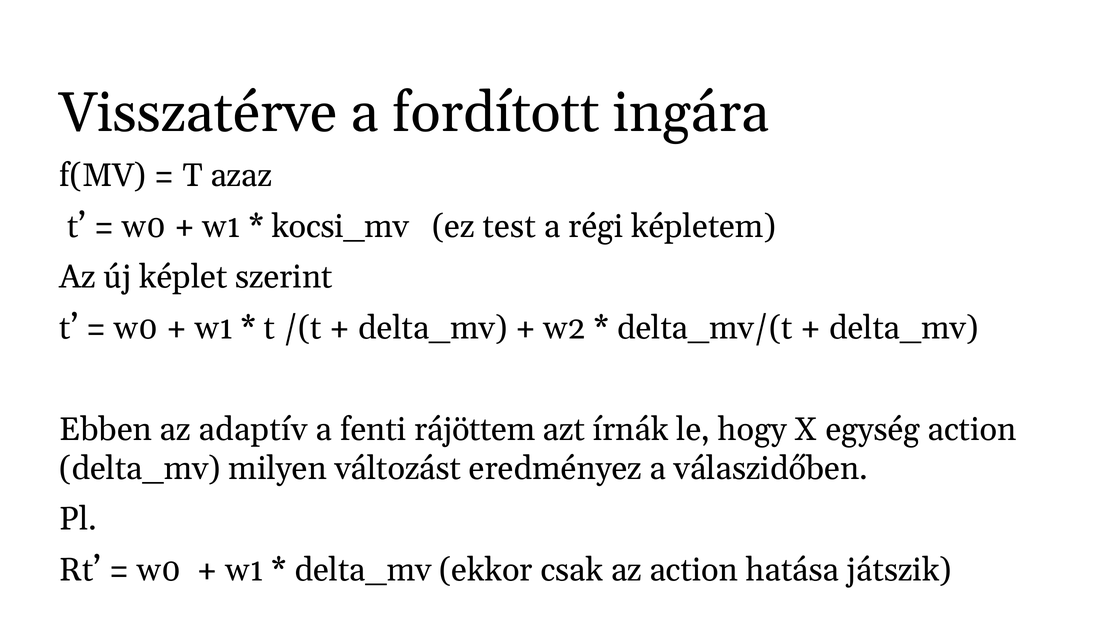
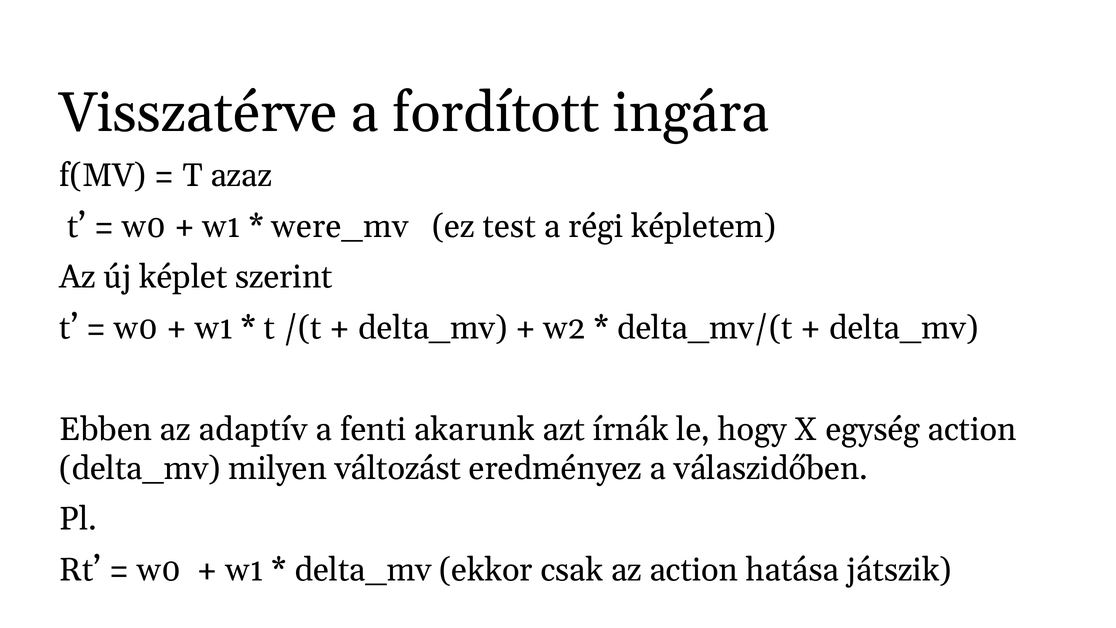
kocsi_mv: kocsi_mv -> were_mv
rájöttem: rájöttem -> akarunk
